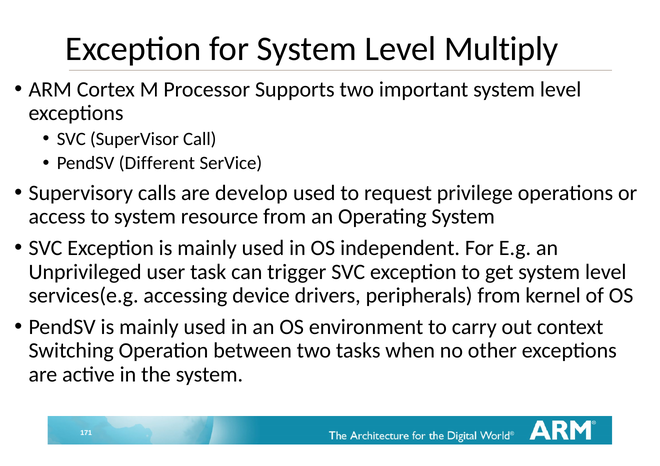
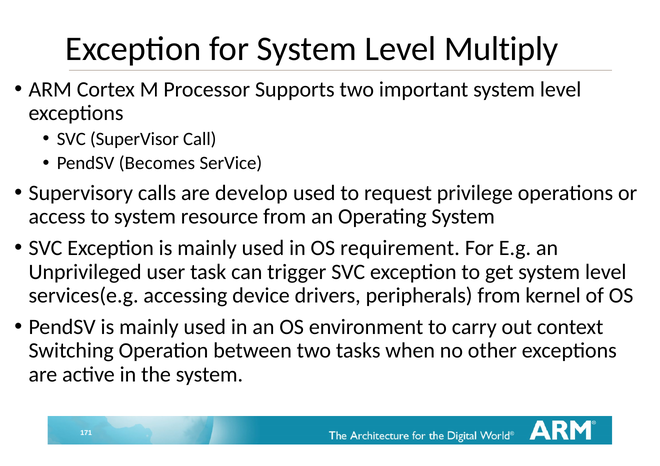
Different: Different -> Becomes
independent: independent -> requirement
